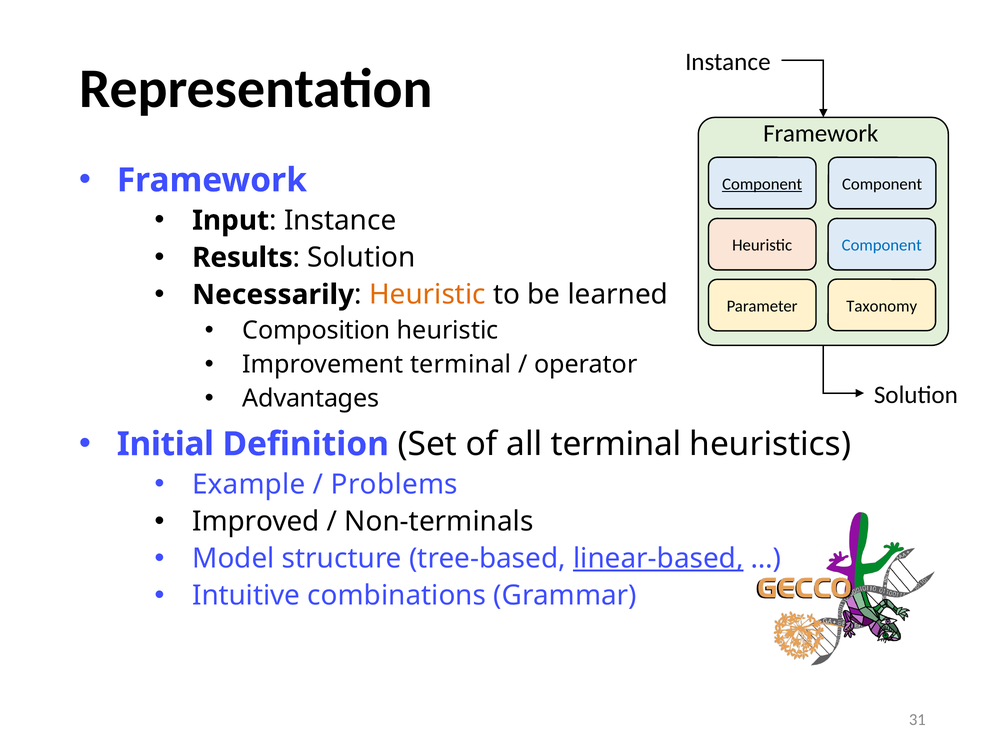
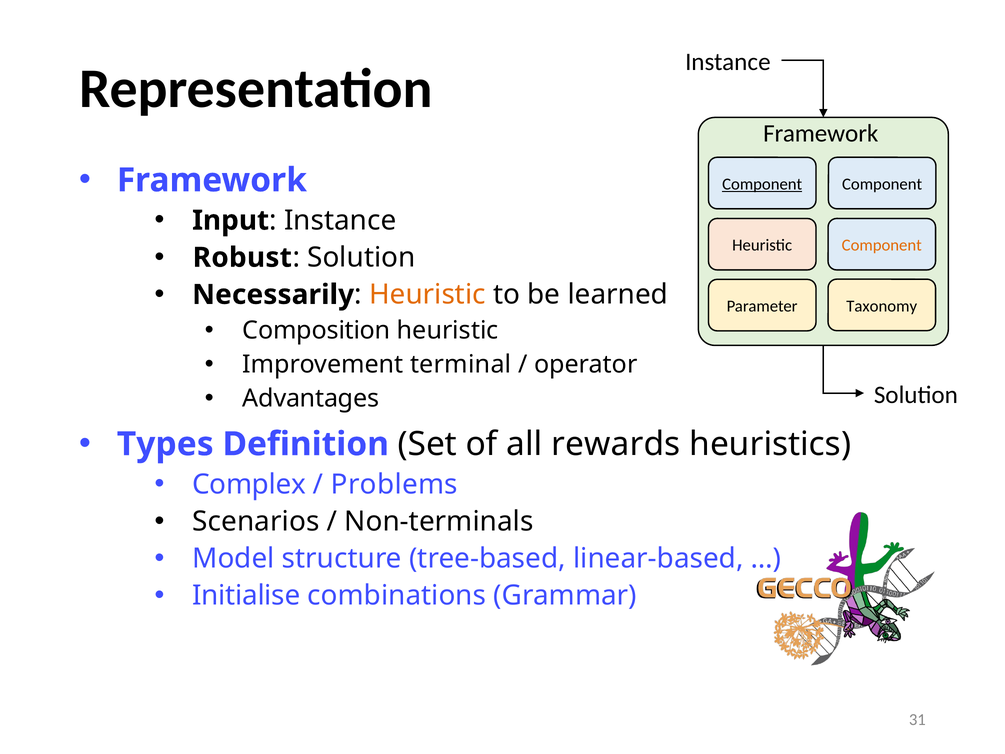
Component at (882, 245) colour: blue -> orange
Results: Results -> Robust
Initial: Initial -> Types
all terminal: terminal -> rewards
Example: Example -> Complex
Improved: Improved -> Scenarios
linear-based underline: present -> none
Intuitive: Intuitive -> Initialise
